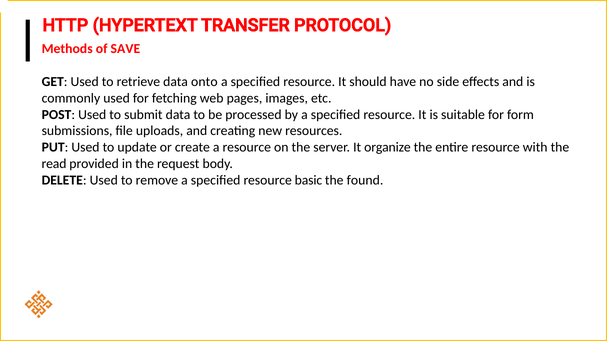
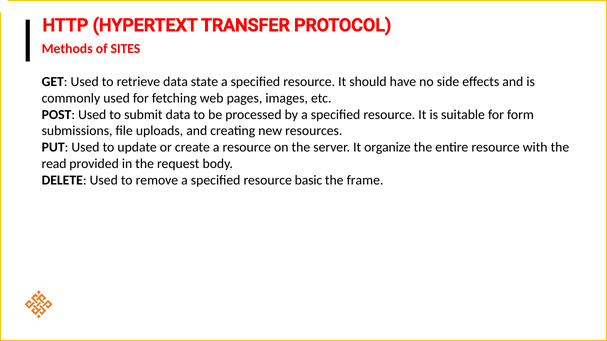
SAVE: SAVE -> SITES
onto: onto -> state
found: found -> frame
